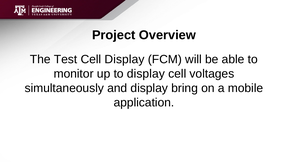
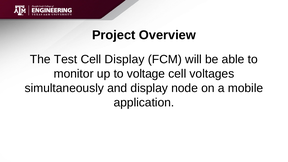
to display: display -> voltage
bring: bring -> node
